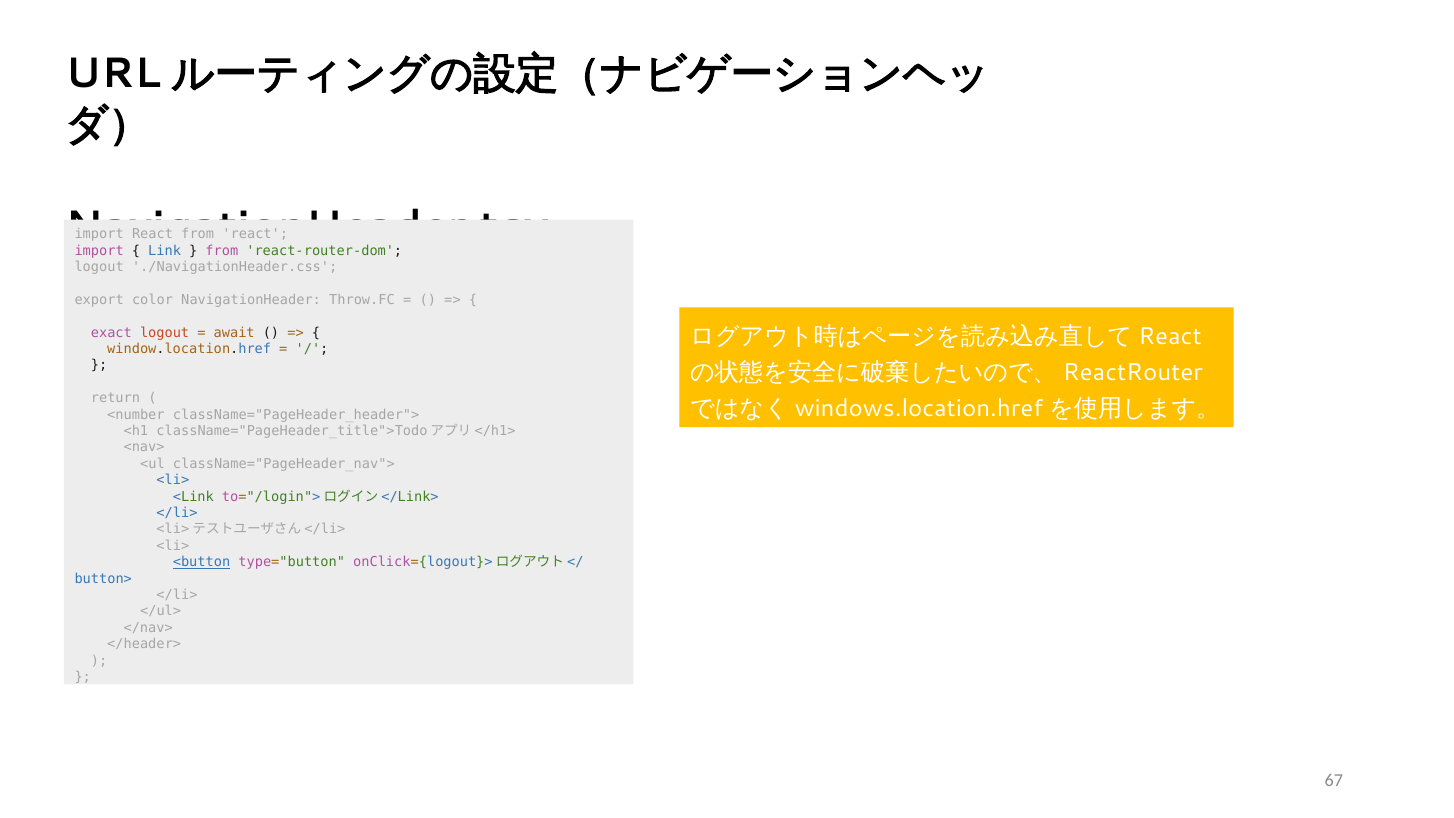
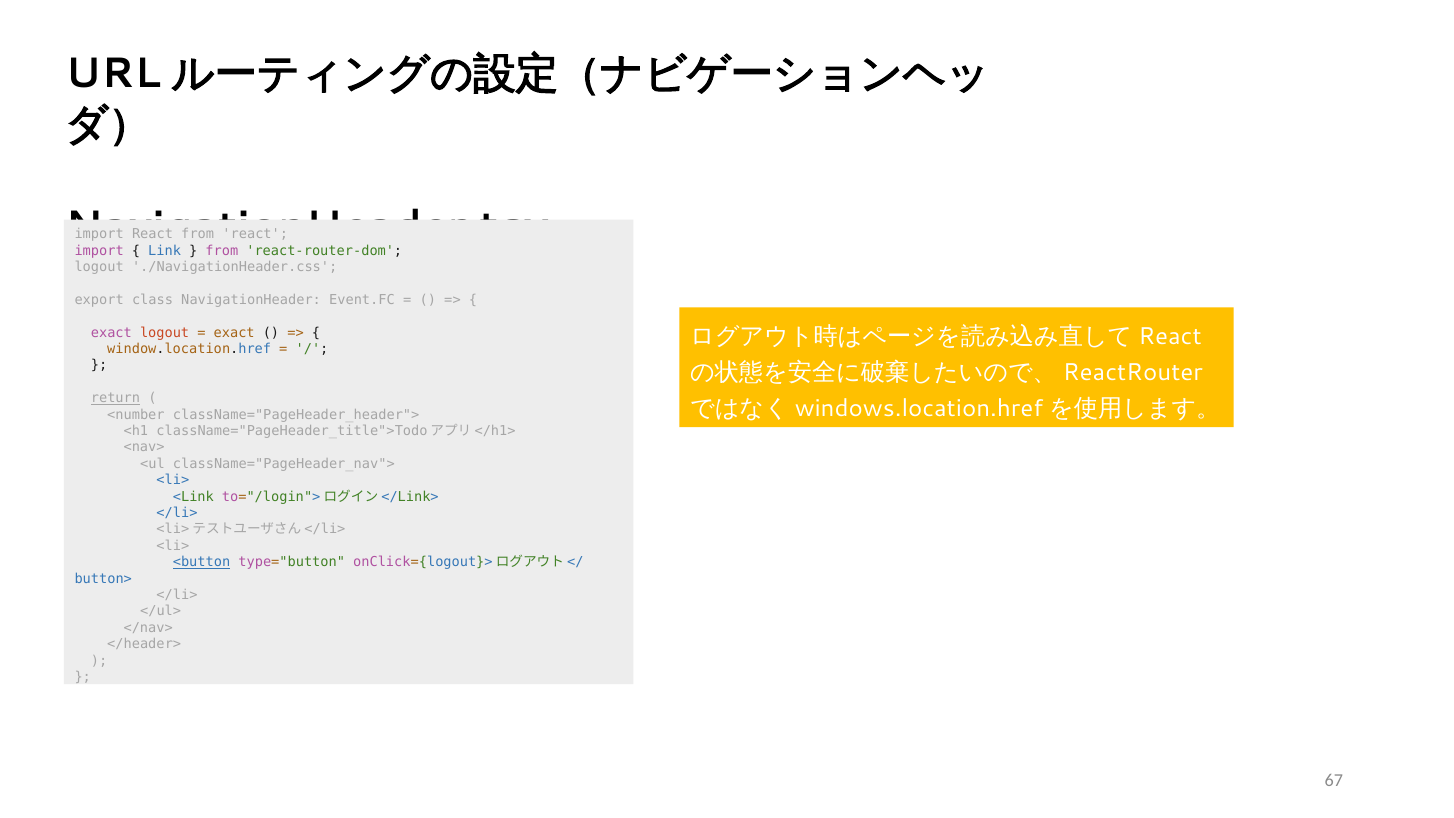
color: color -> class
Throw.FC: Throw.FC -> Event.FC
await at (234, 332): await -> exact
return underline: none -> present
